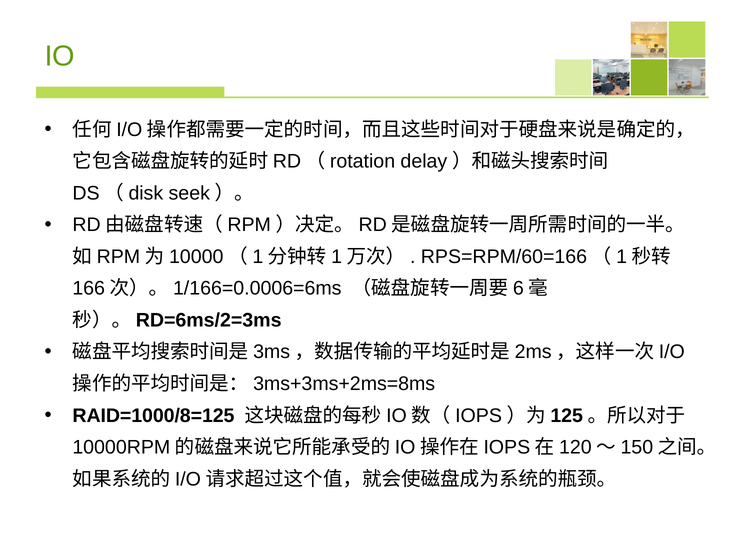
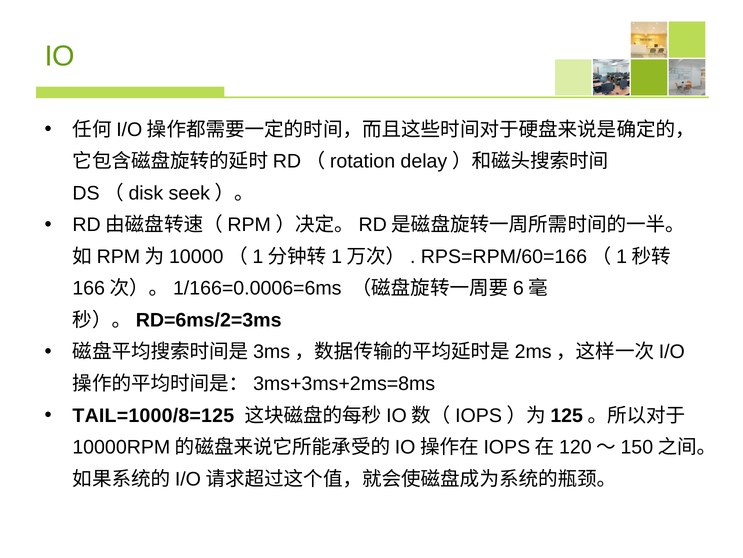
RAID=1000/8=125: RAID=1000/8=125 -> TAIL=1000/8=125
